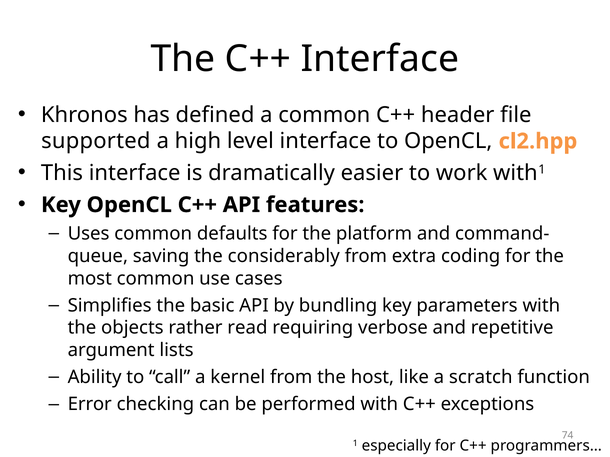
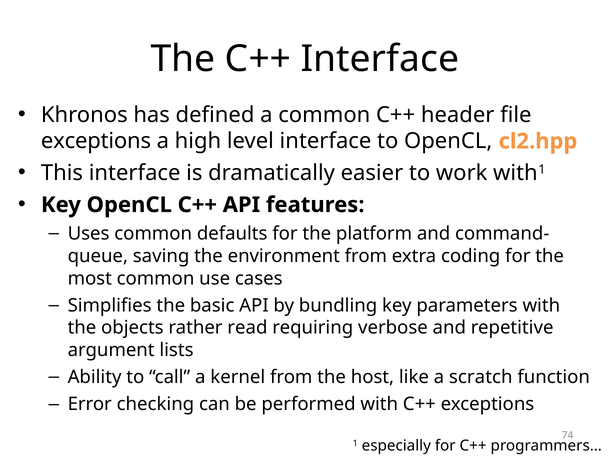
supported at (96, 141): supported -> exceptions
considerably: considerably -> environment
